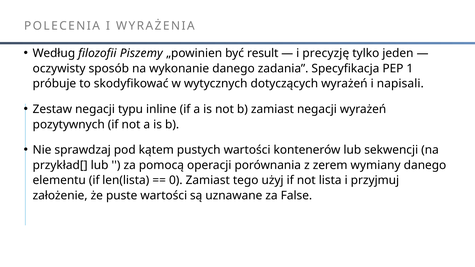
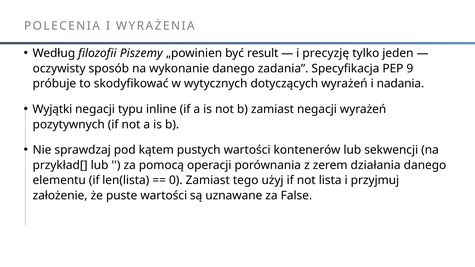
1: 1 -> 9
napisali: napisali -> nadania
Zestaw: Zestaw -> Wyjątki
wymiany: wymiany -> działania
